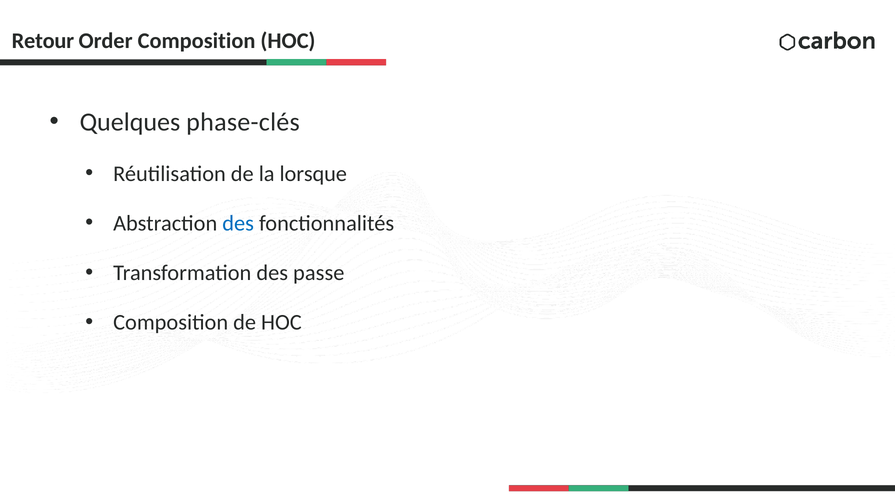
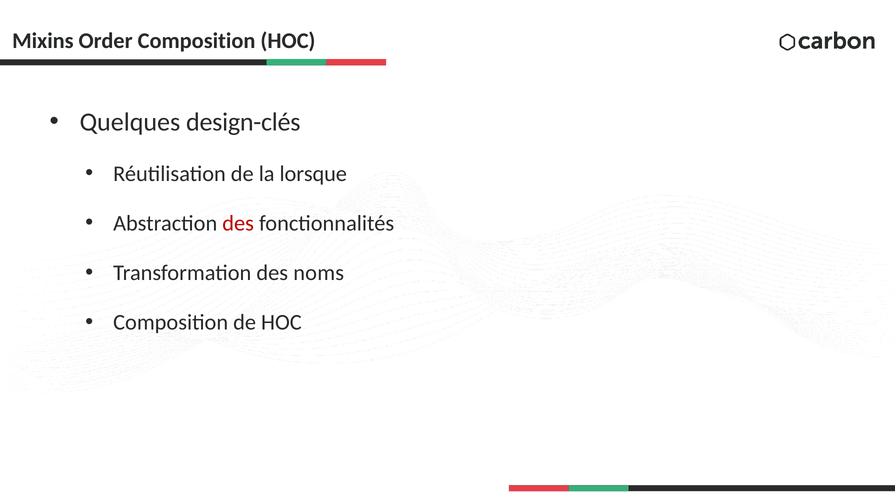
Retour: Retour -> Mixins
phase-clés: phase-clés -> design-clés
des at (238, 224) colour: blue -> red
passe: passe -> noms
